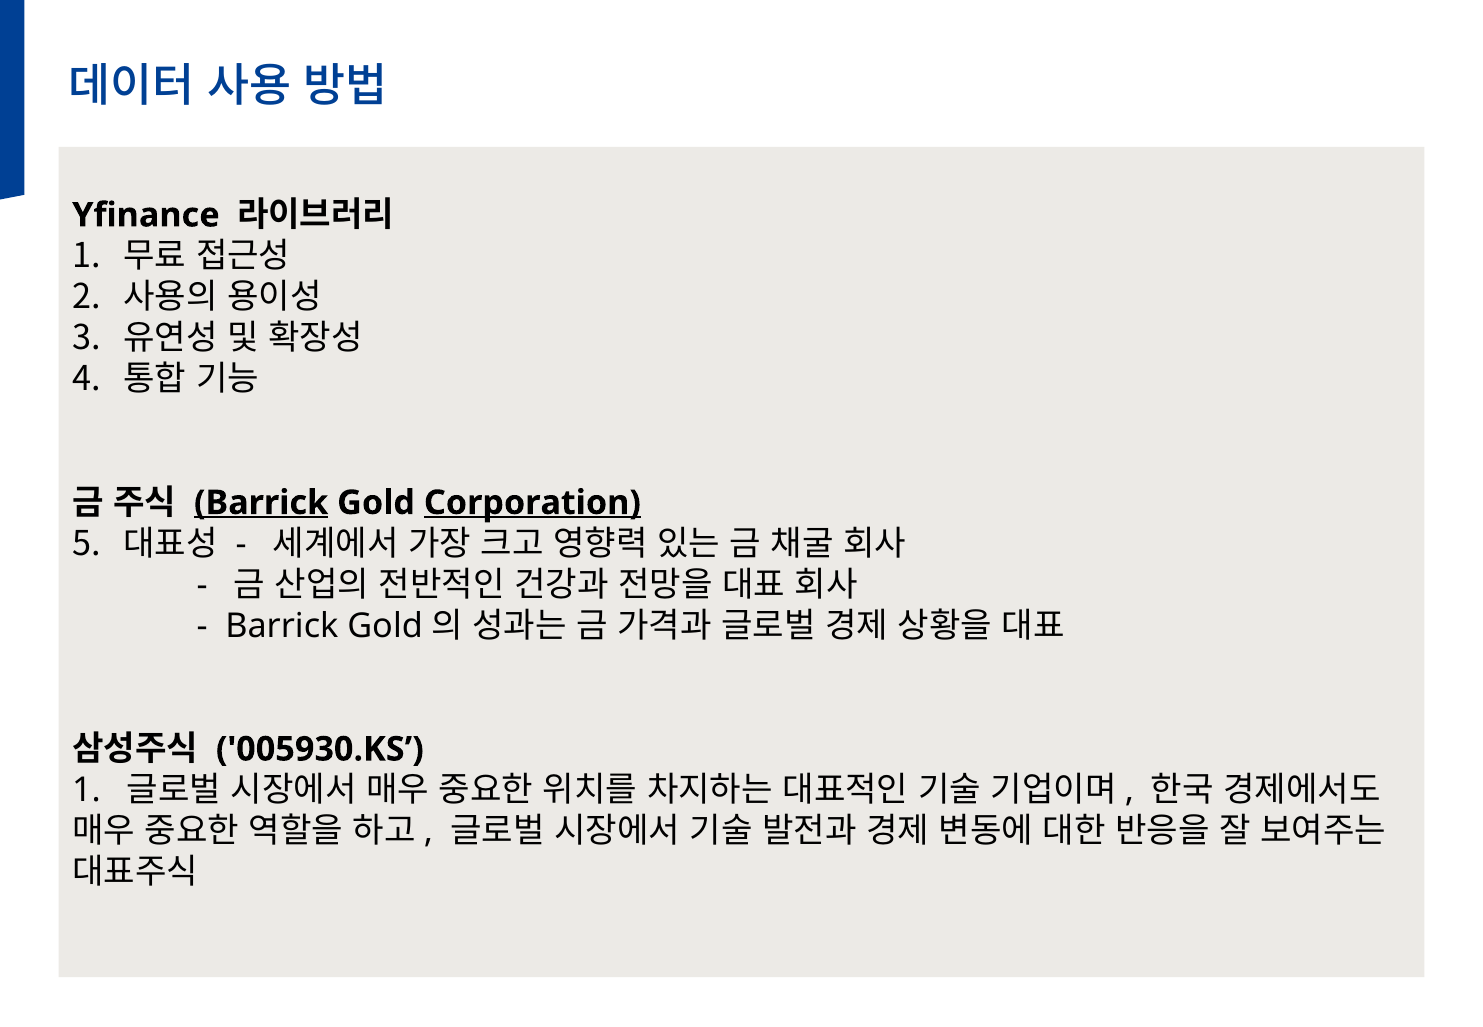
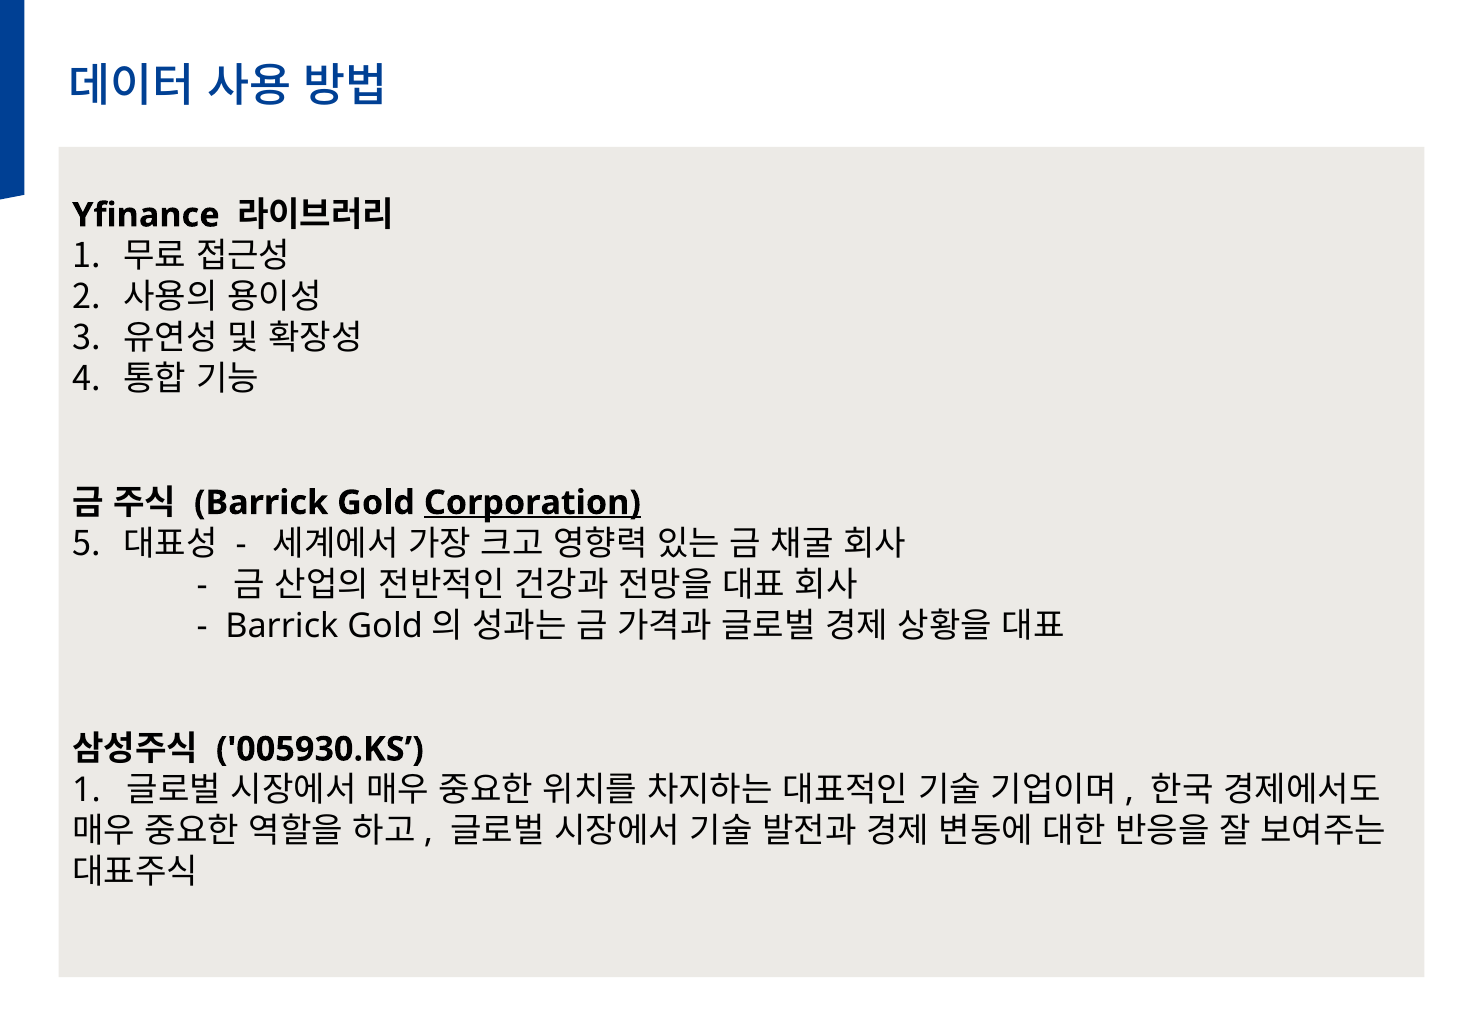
Barrick at (261, 503) underline: present -> none
